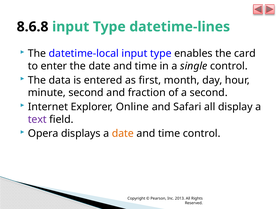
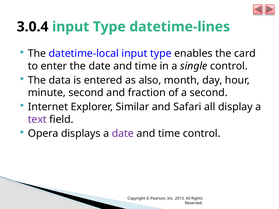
8.6.8: 8.6.8 -> 3.0.4
first: first -> also
Online: Online -> Similar
date at (123, 134) colour: orange -> purple
